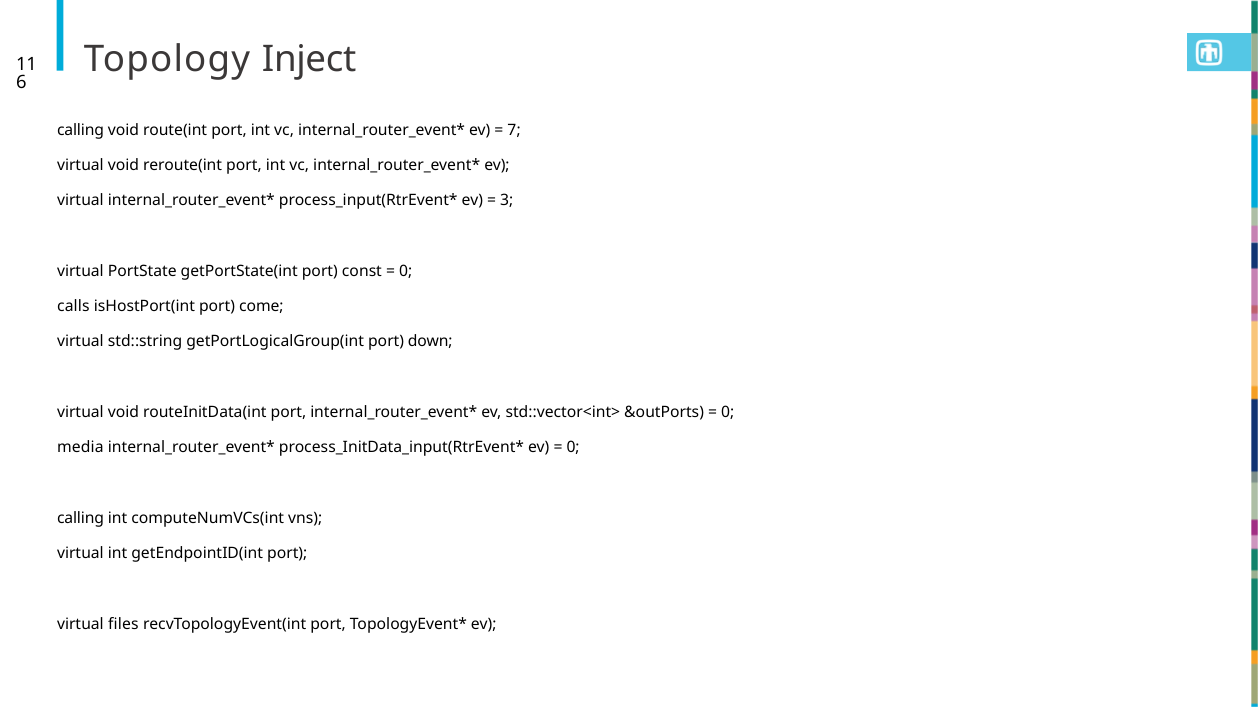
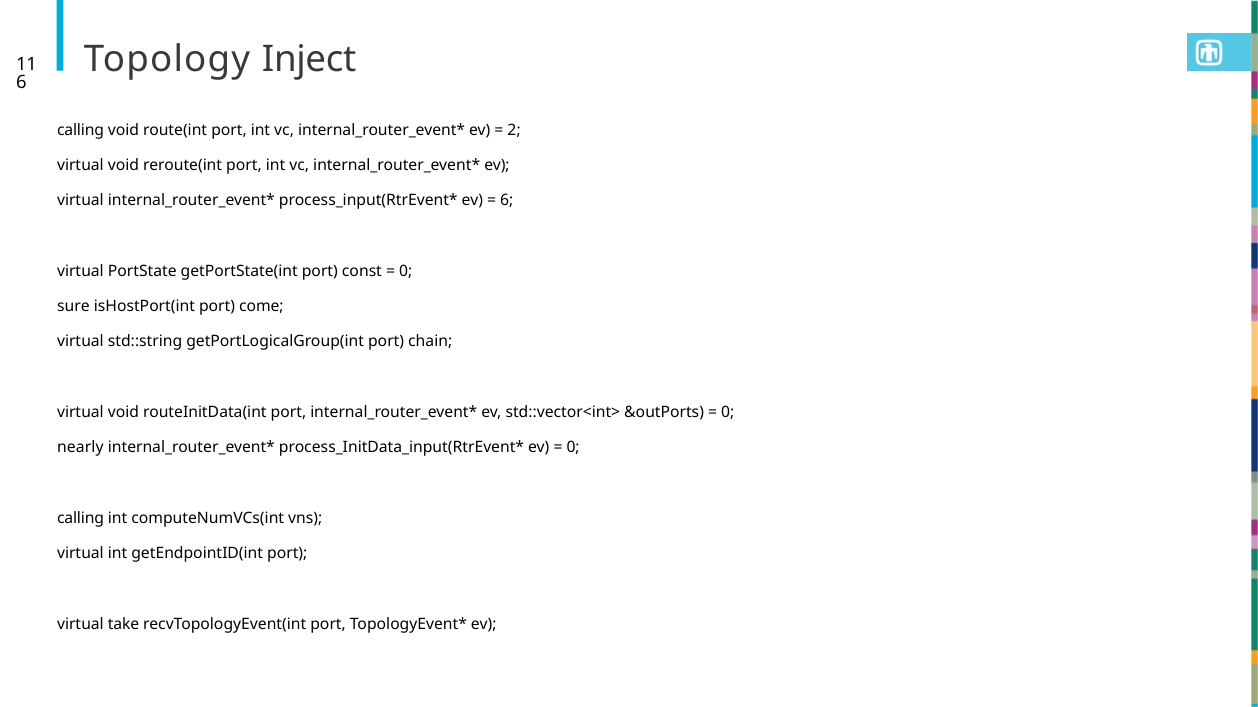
7: 7 -> 2
3 at (507, 201): 3 -> 6
calls: calls -> sure
down: down -> chain
media: media -> nearly
files: files -> take
